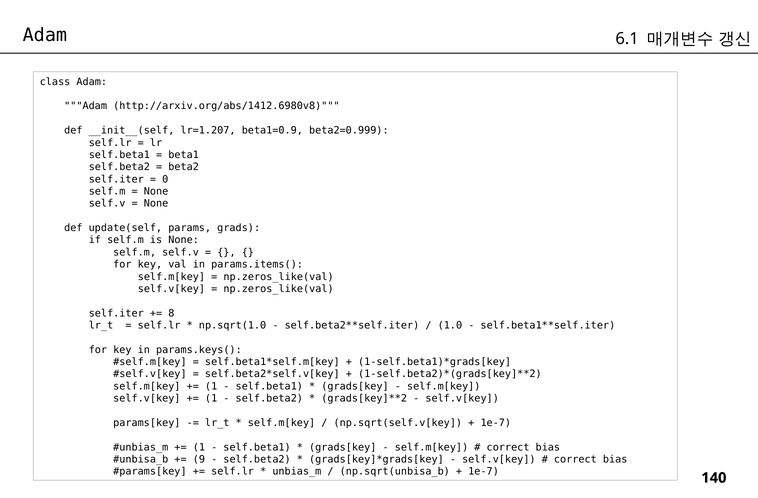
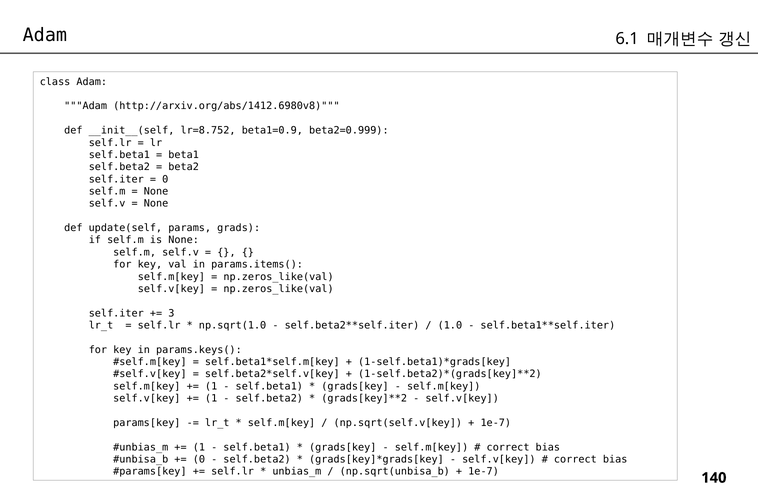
lr=1.207: lr=1.207 -> lr=8.752
8: 8 -> 3
9 at (199, 459): 9 -> 0
